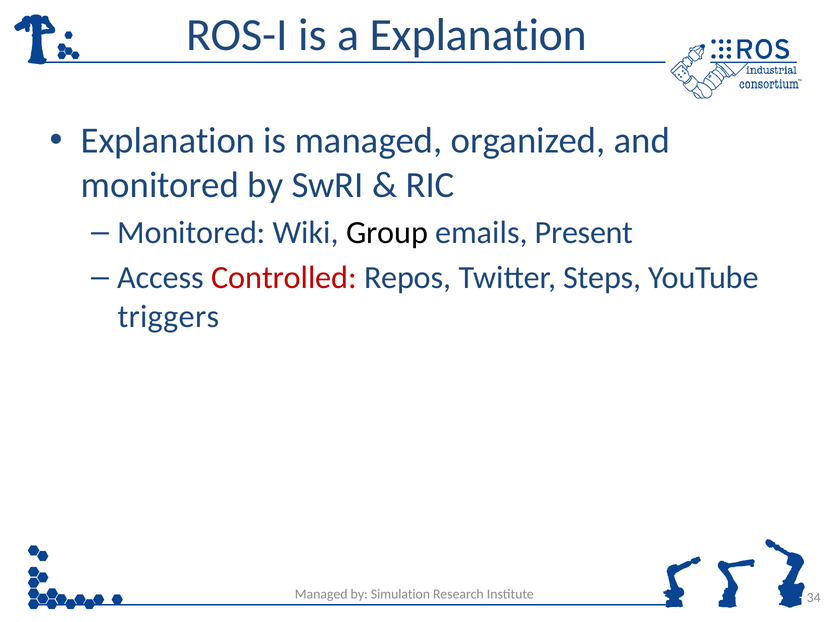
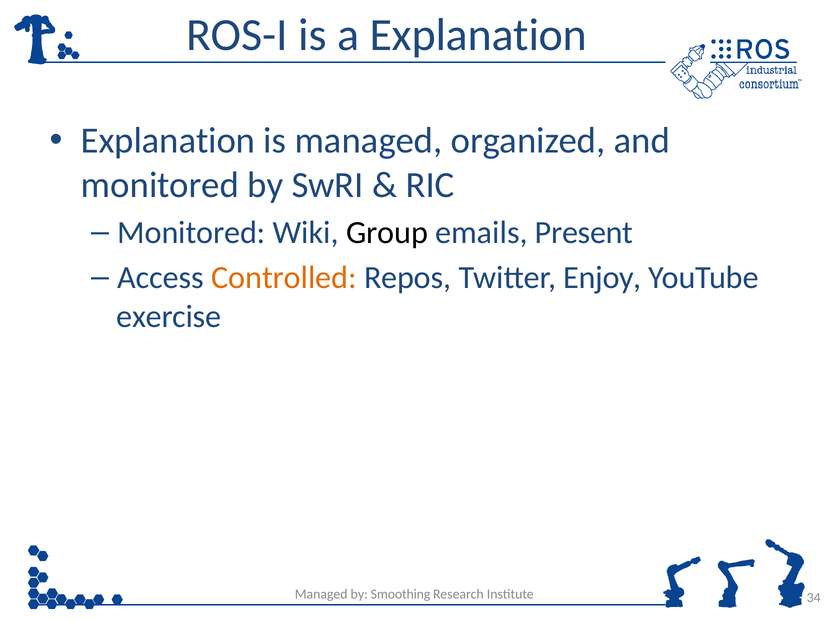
Controlled colour: red -> orange
Steps: Steps -> Enjoy
triggers: triggers -> exercise
Simulation: Simulation -> Smoothing
